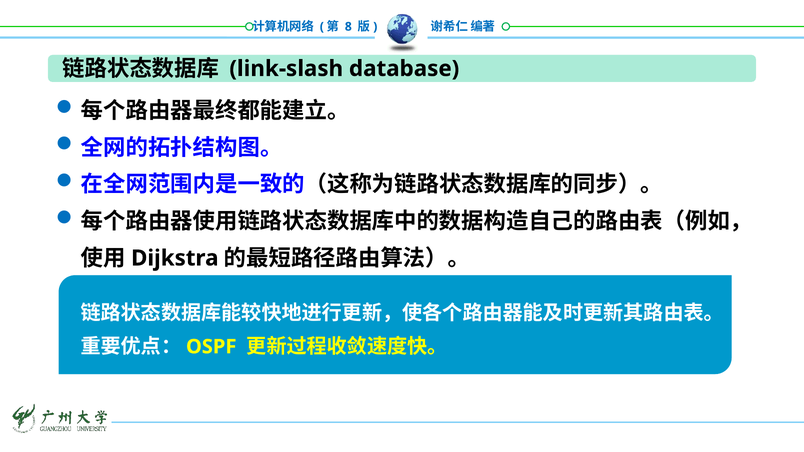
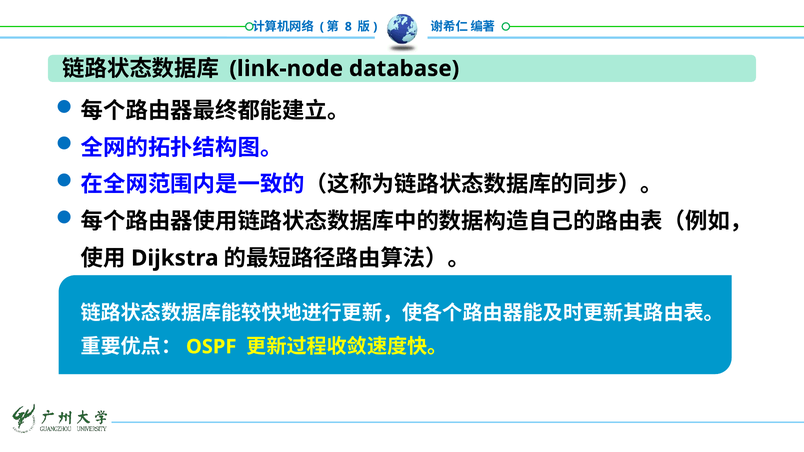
link-slash: link-slash -> link-node
